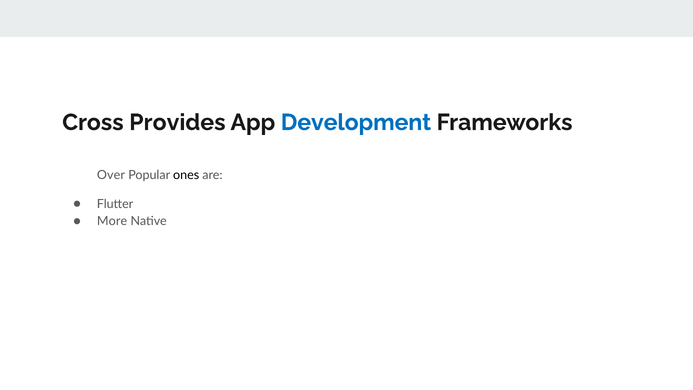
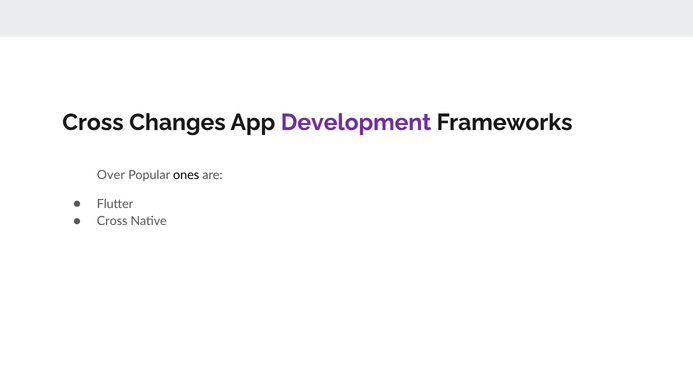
Provides: Provides -> Changes
Development colour: blue -> purple
More at (112, 221): More -> Cross
